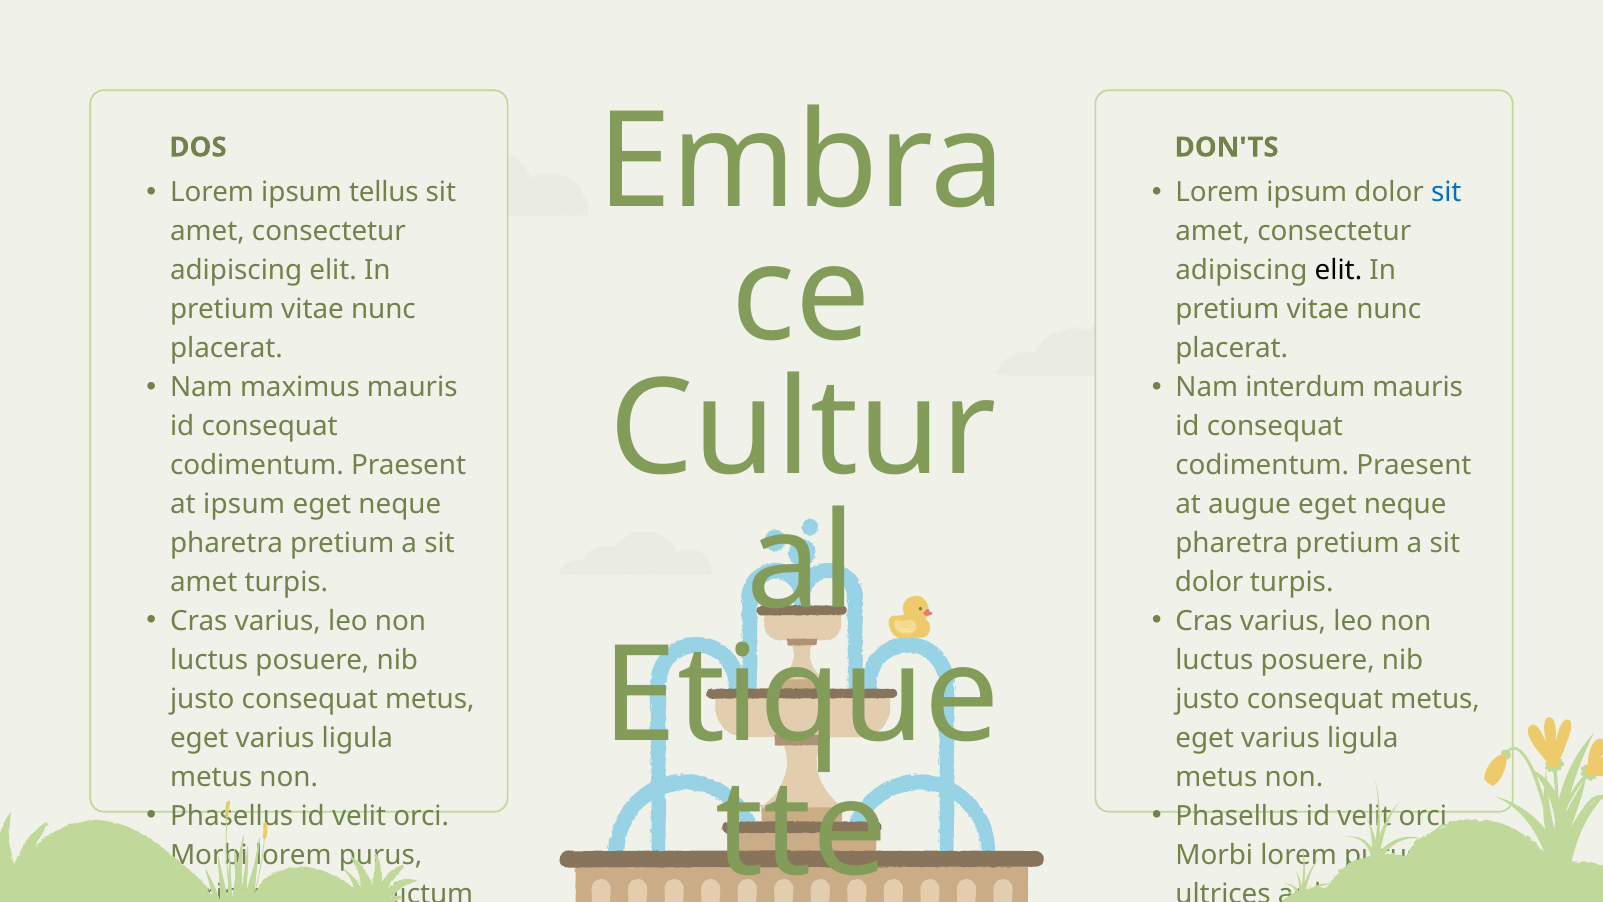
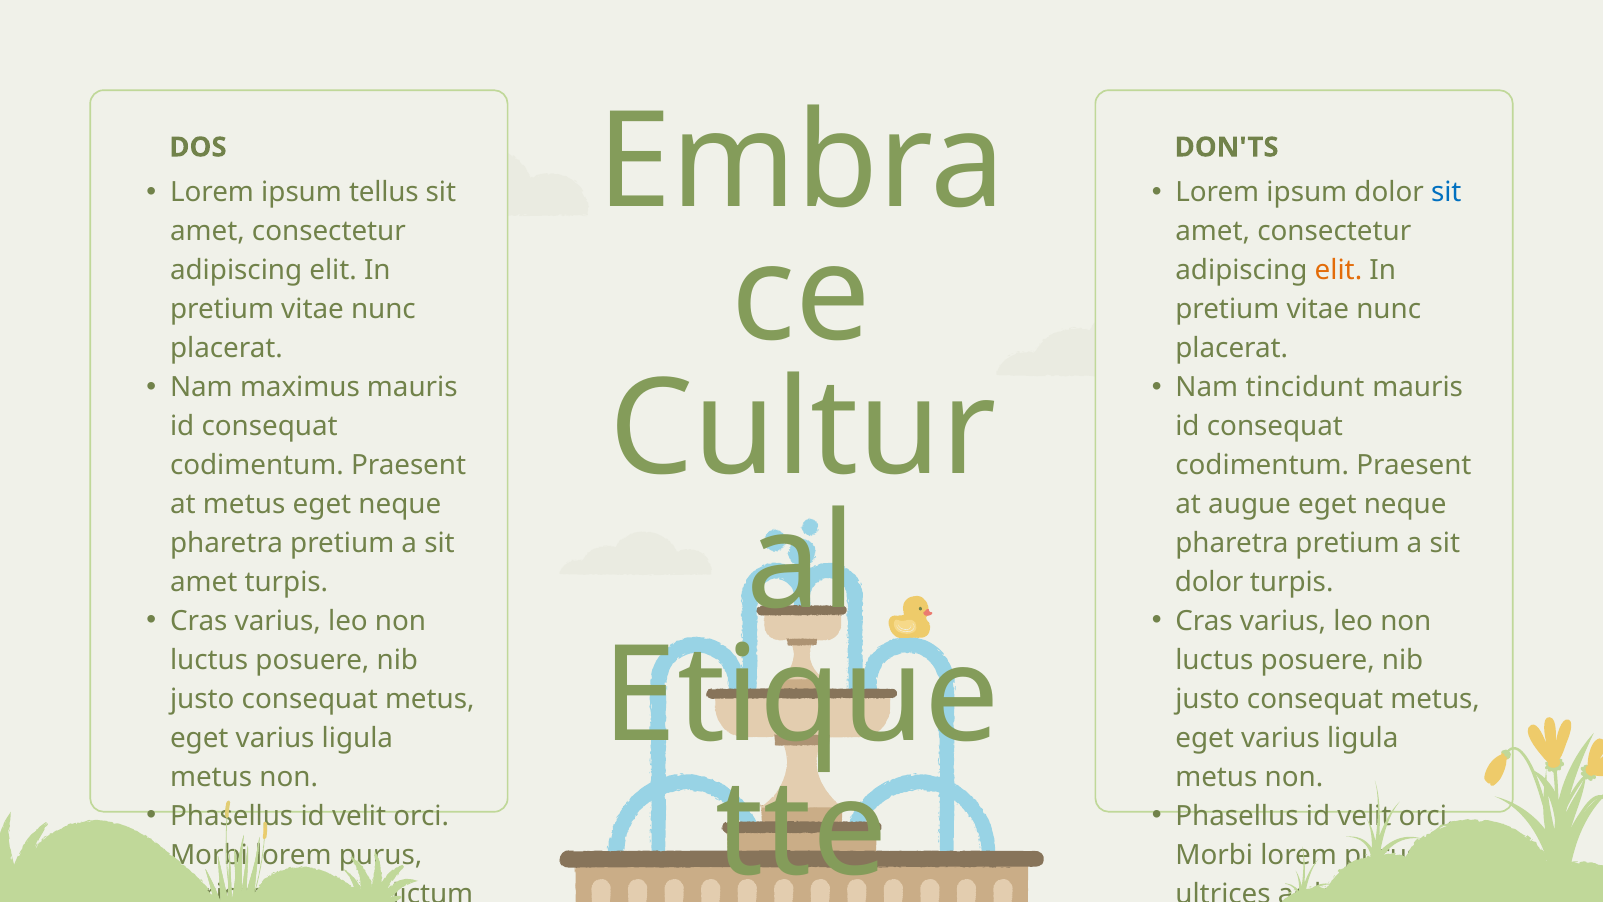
elit at (1338, 270) colour: black -> orange
interdum: interdum -> tincidunt
at ipsum: ipsum -> metus
